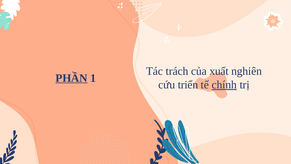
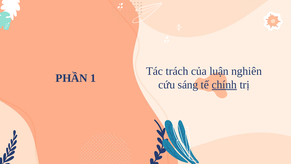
xuất: xuất -> luận
PHẦN underline: present -> none
triển: triển -> sáng
